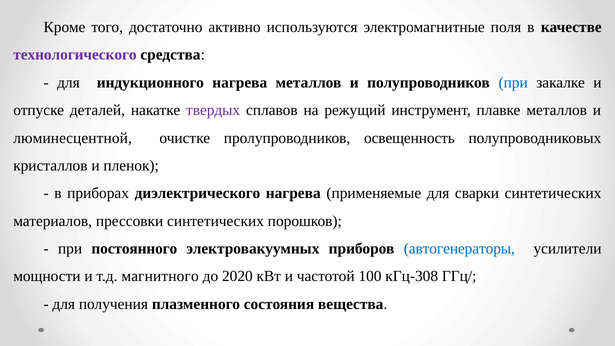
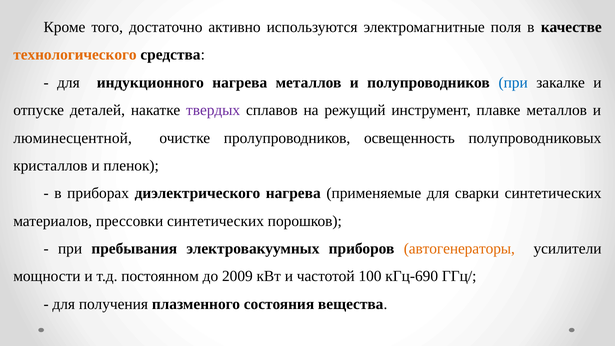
технологического colour: purple -> orange
постоянного: постоянного -> пребывания
автогенераторы colour: blue -> orange
магнитного: магнитного -> постоянном
2020: 2020 -> 2009
кГц-308: кГц-308 -> кГц-690
